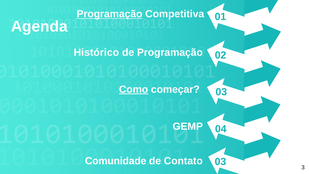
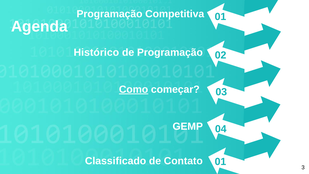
Programação at (110, 14) underline: present -> none
Comunidade: Comunidade -> Classificado
Contato 03: 03 -> 01
